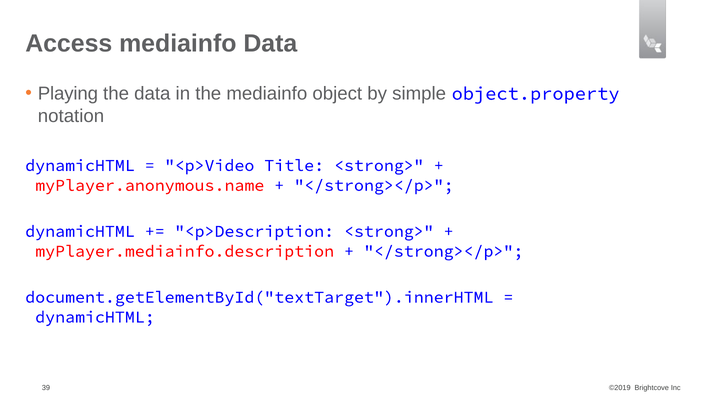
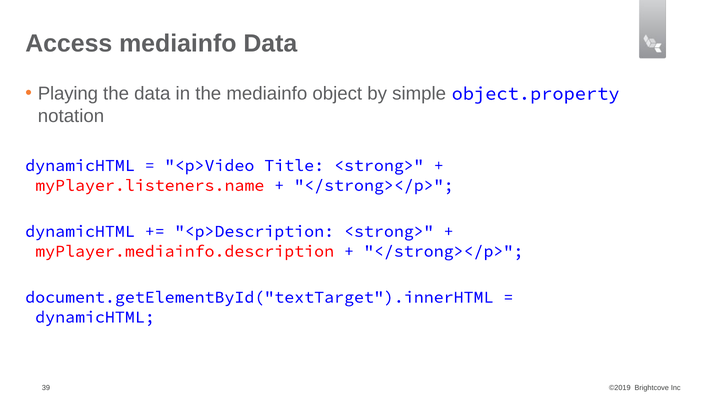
myPlayer.anonymous.name: myPlayer.anonymous.name -> myPlayer.listeners.name
